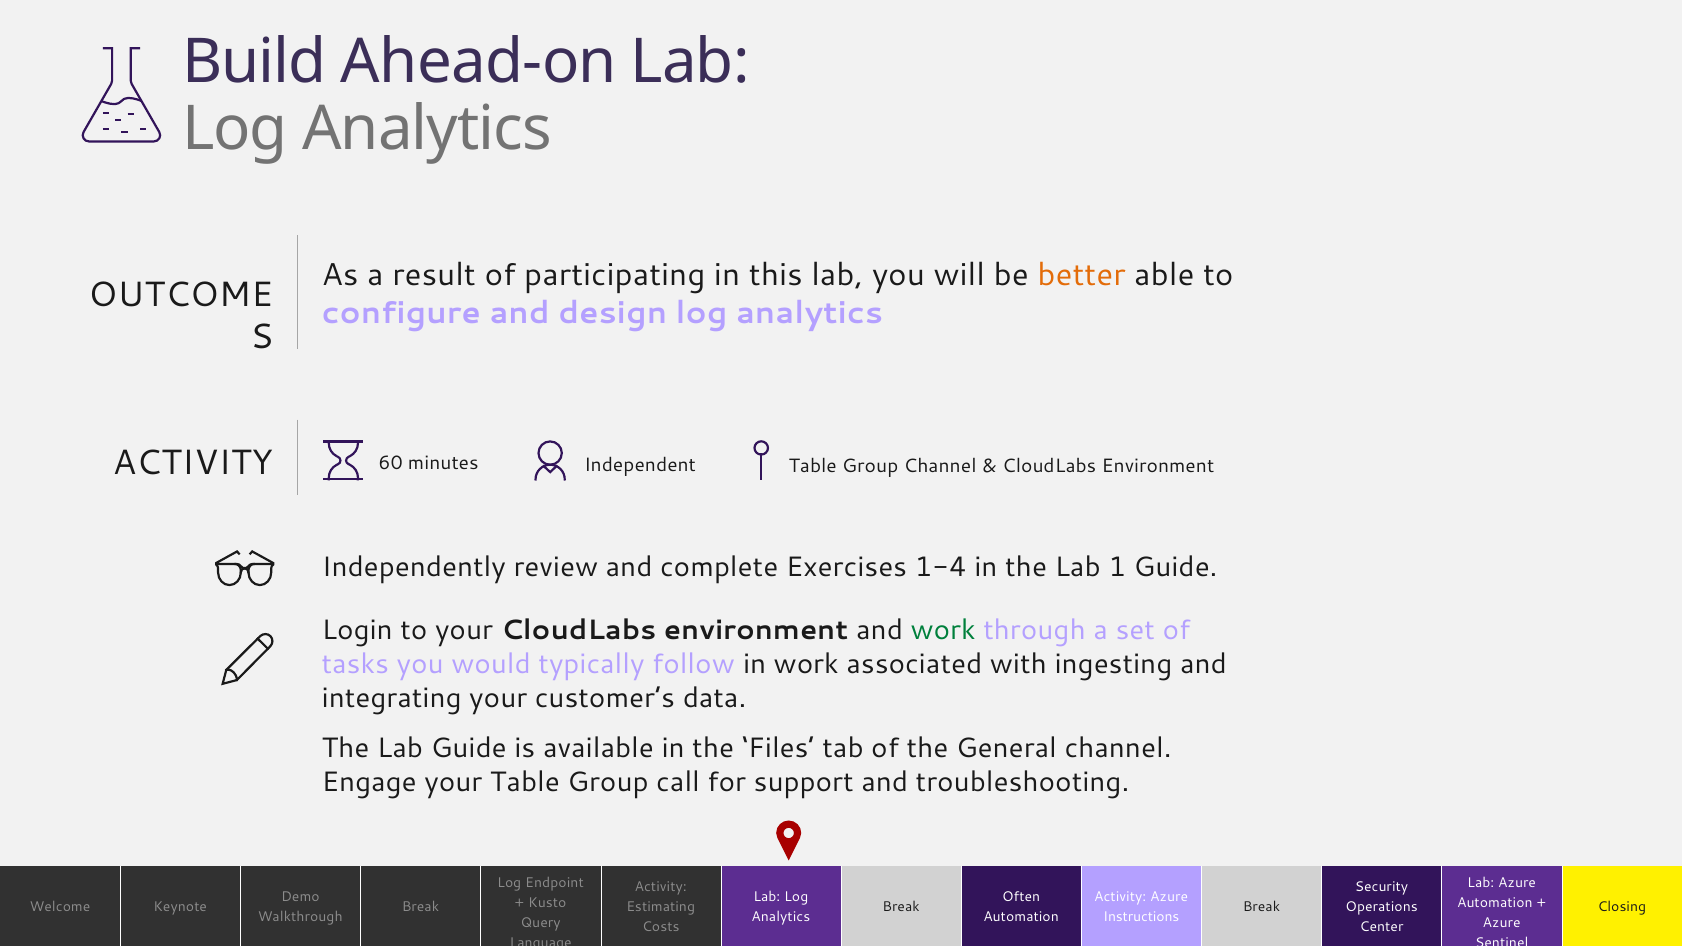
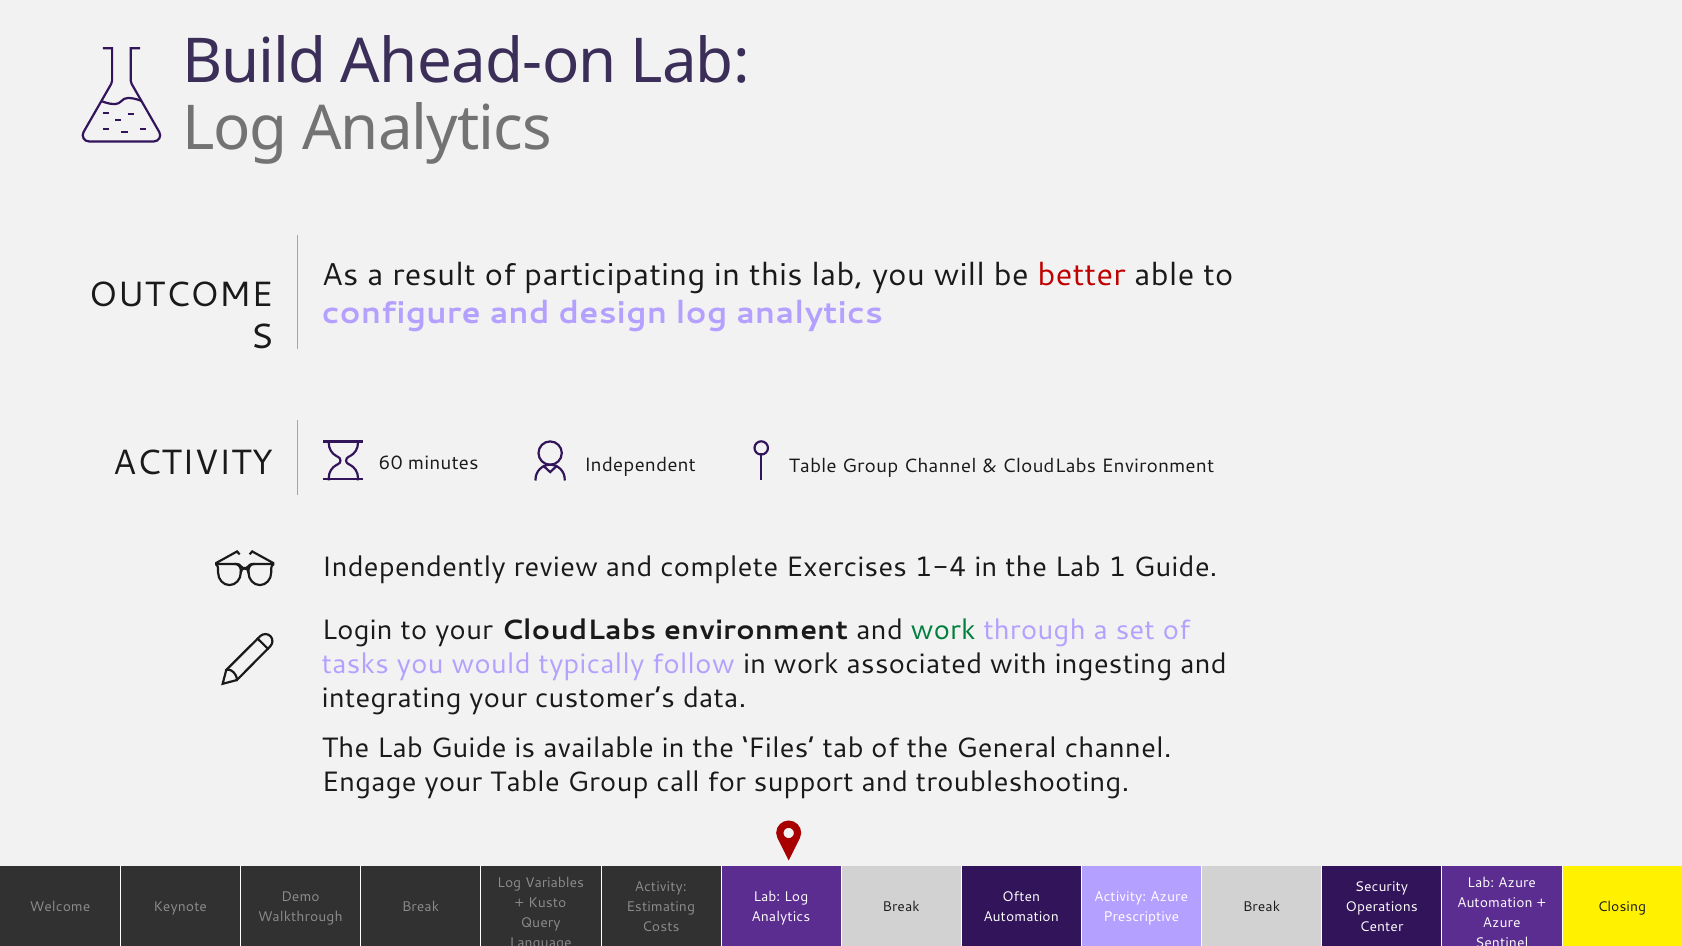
better colour: orange -> red
Endpoint: Endpoint -> Variables
Instructions: Instructions -> Prescriptive
